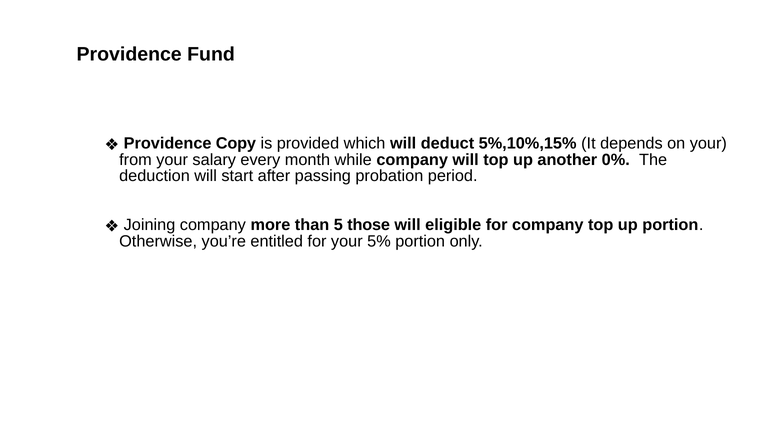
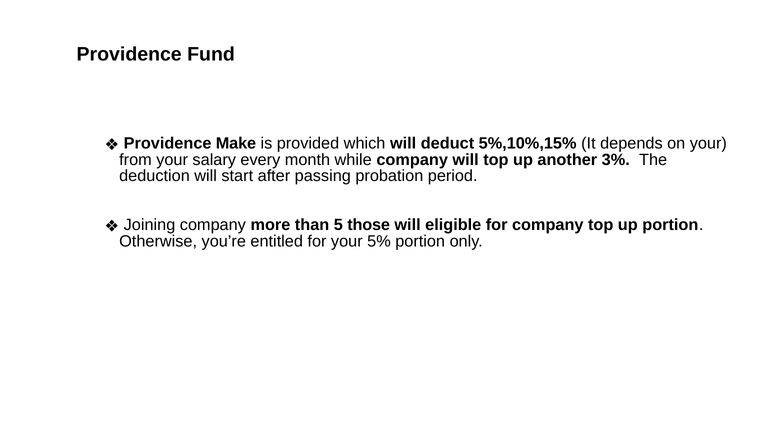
Copy: Copy -> Make
0%: 0% -> 3%
